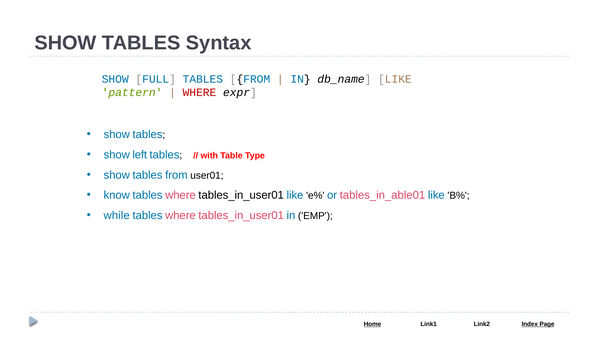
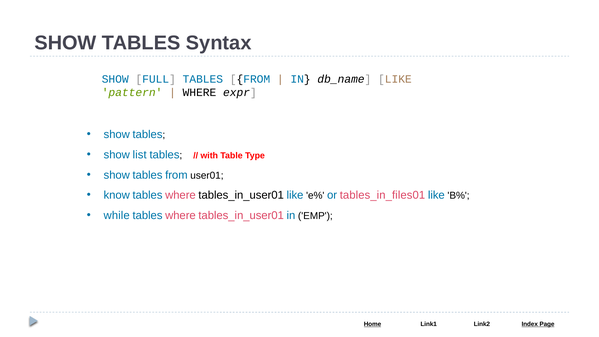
WHERE at (199, 93) colour: red -> black
left: left -> list
tables_in_able01: tables_in_able01 -> tables_in_files01
